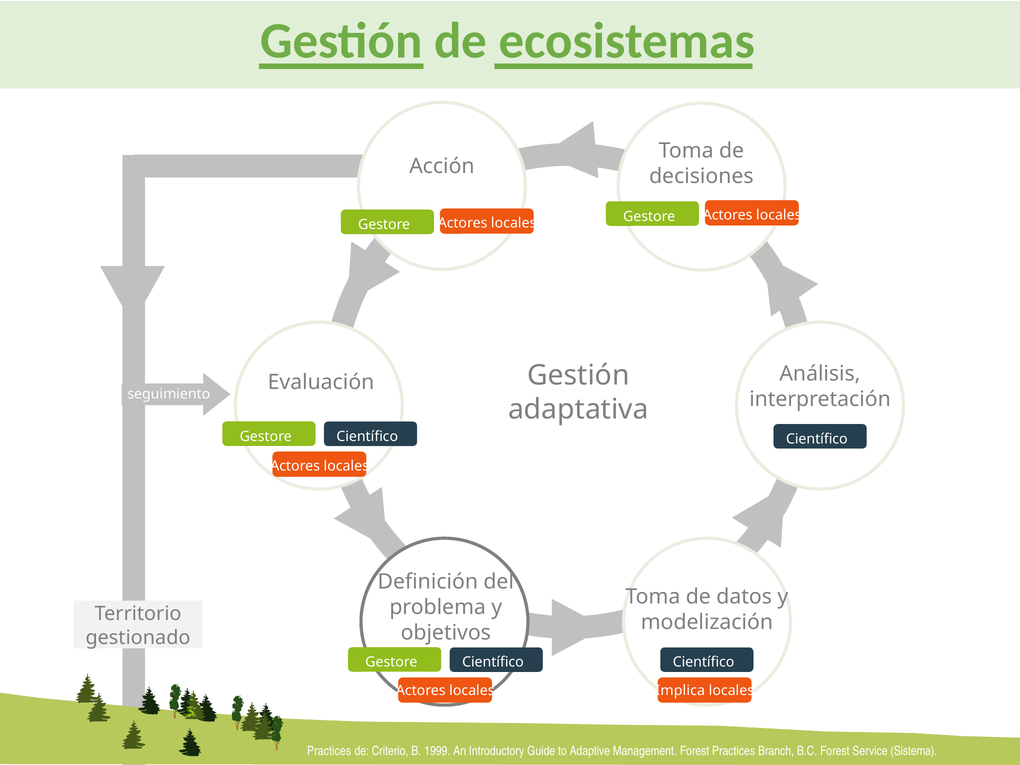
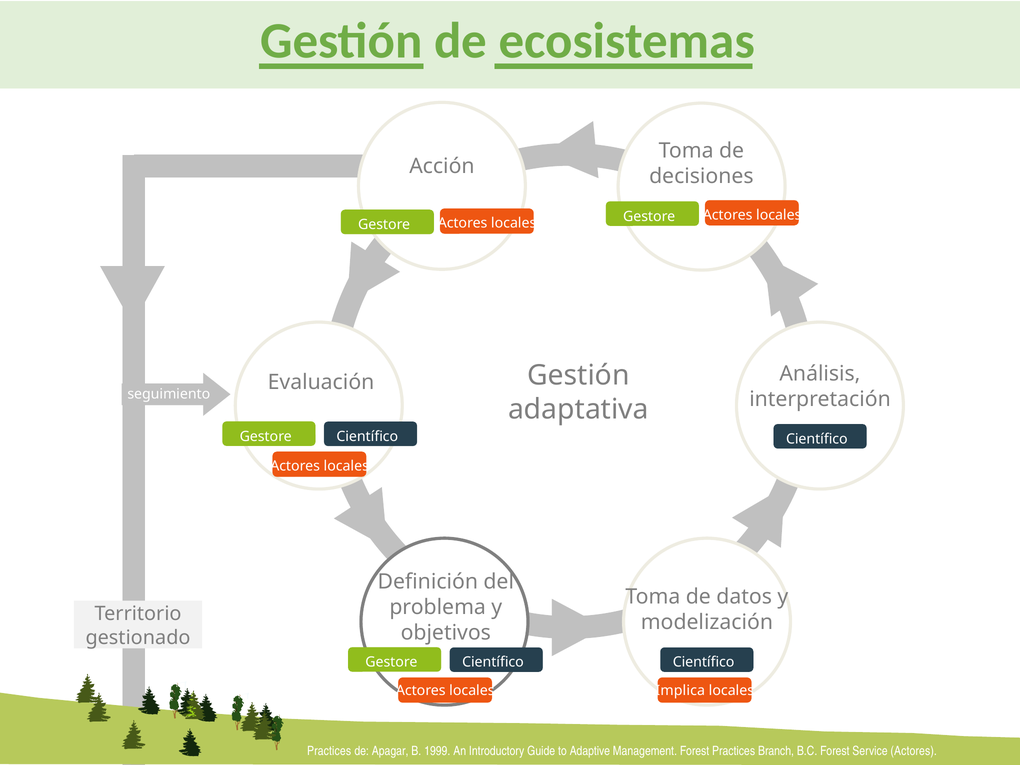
Criterio: Criterio -> Apagar
Service Sistema: Sistema -> Actores
